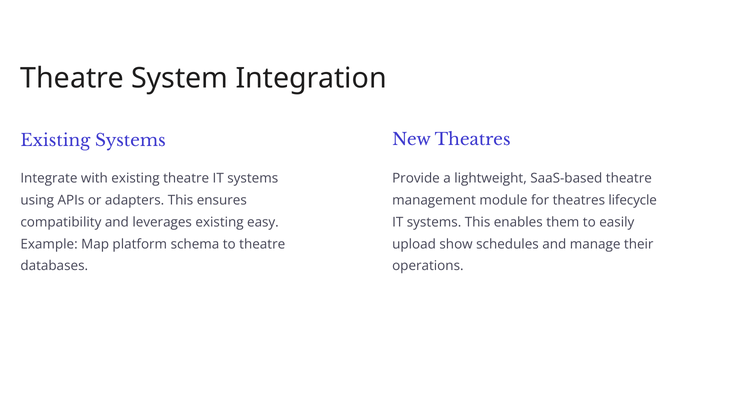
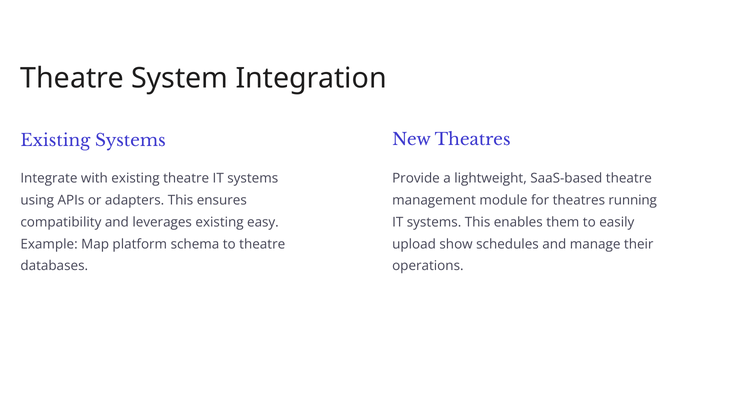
lifecycle: lifecycle -> running
